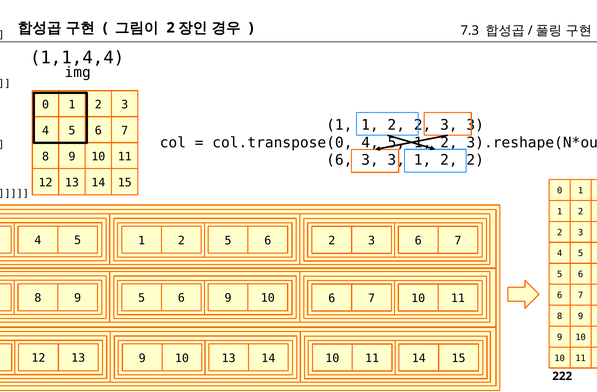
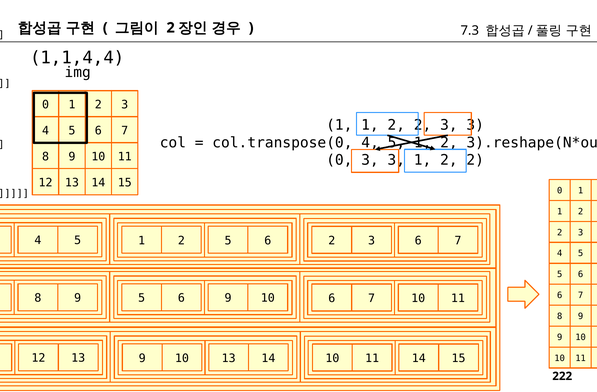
6 at (339, 160): 6 -> 0
